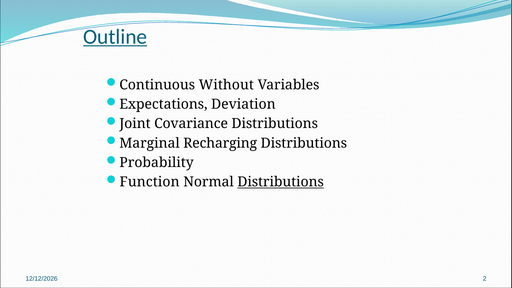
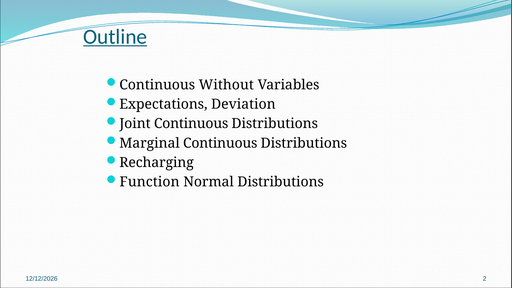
Joint Covariance: Covariance -> Continuous
Marginal Recharging: Recharging -> Continuous
Probability: Probability -> Recharging
Distributions at (281, 182) underline: present -> none
